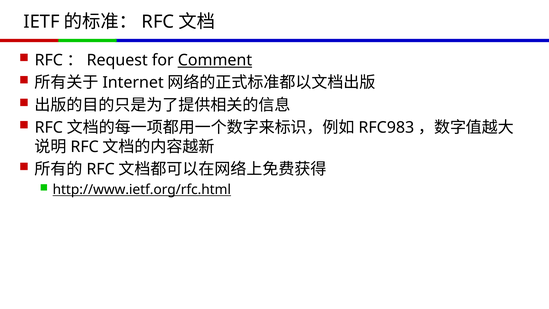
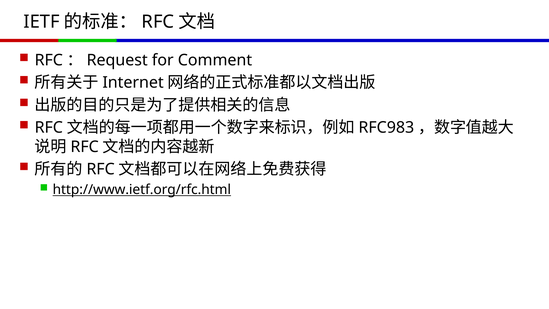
Comment underline: present -> none
